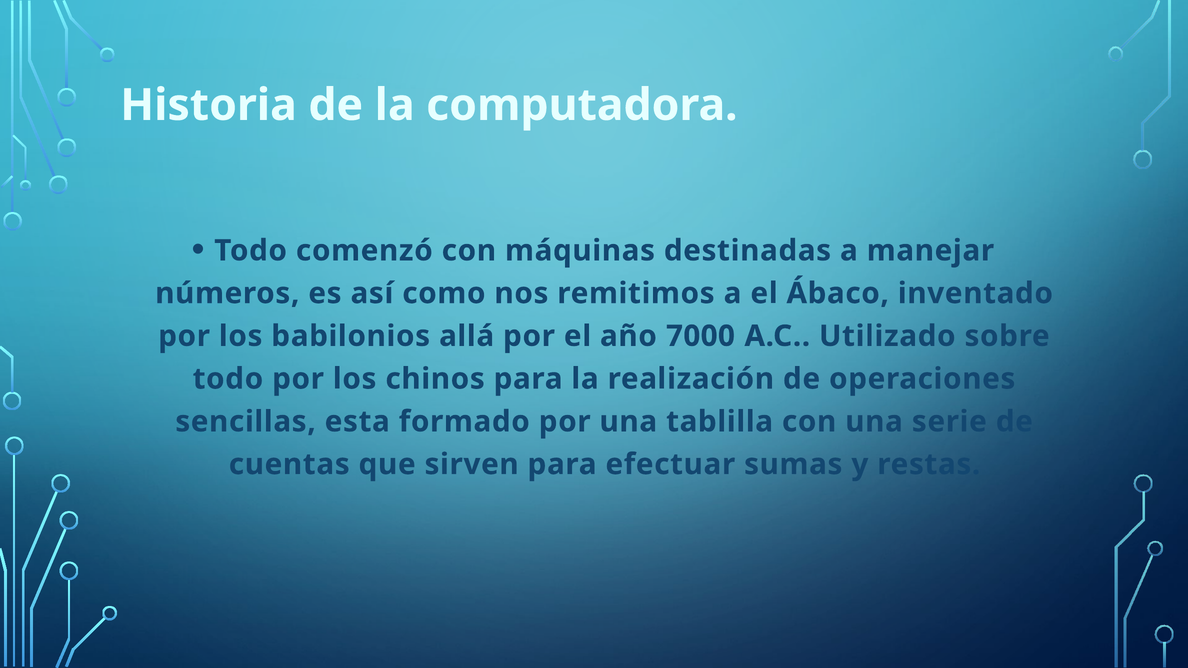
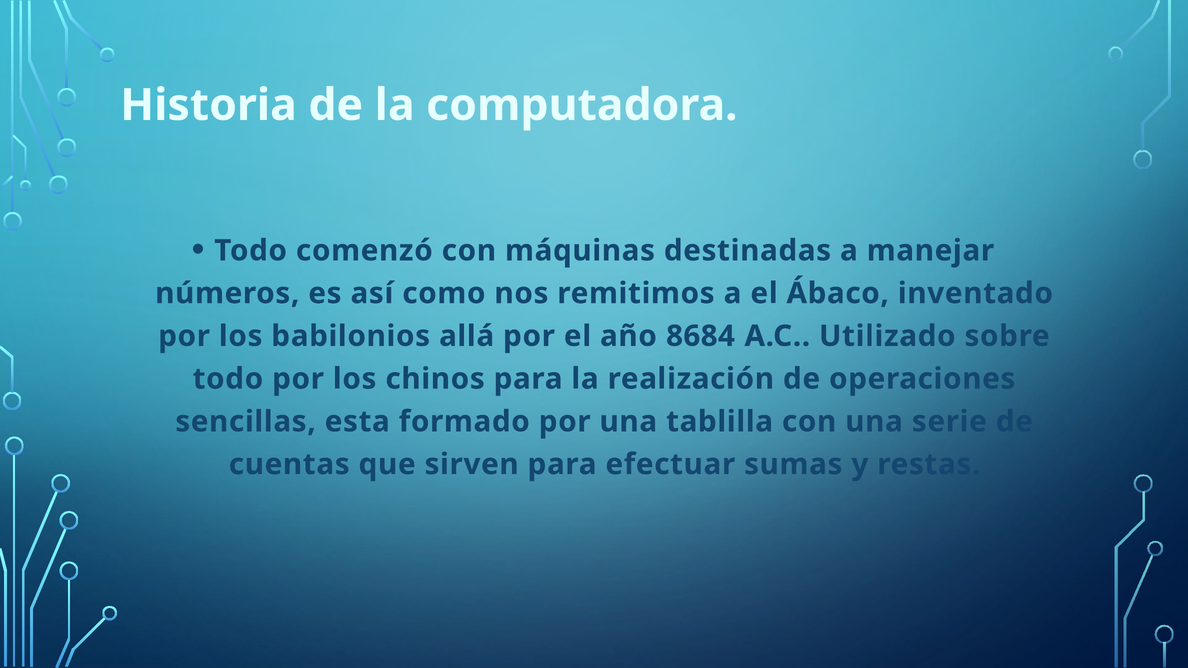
7000: 7000 -> 8684
